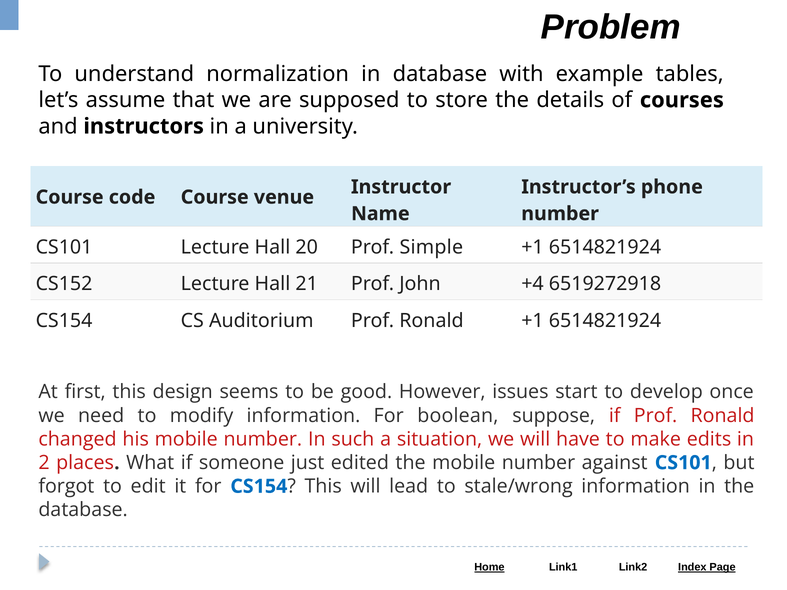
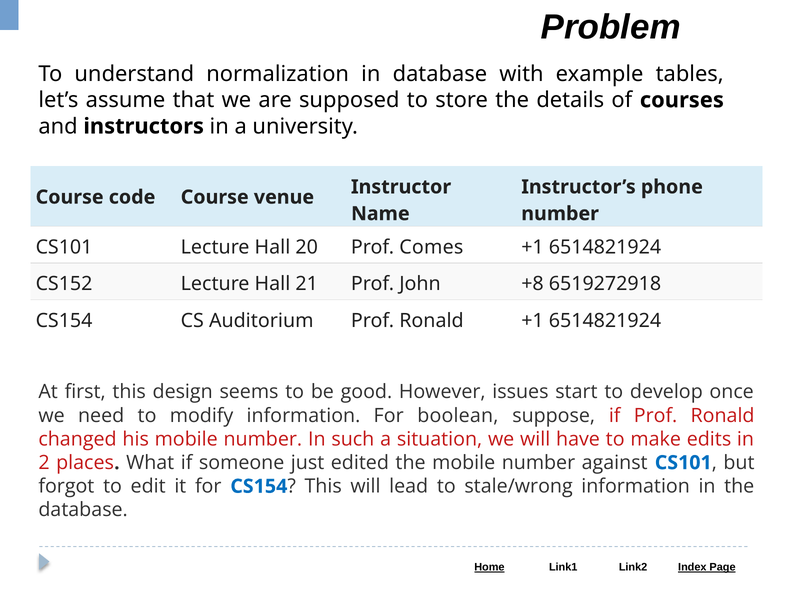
Simple: Simple -> Comes
+4: +4 -> +8
